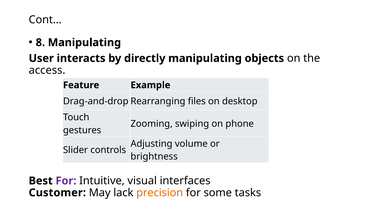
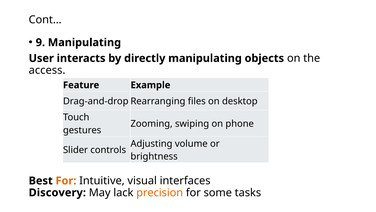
8: 8 -> 9
For at (66, 180) colour: purple -> orange
Customer: Customer -> Discovery
